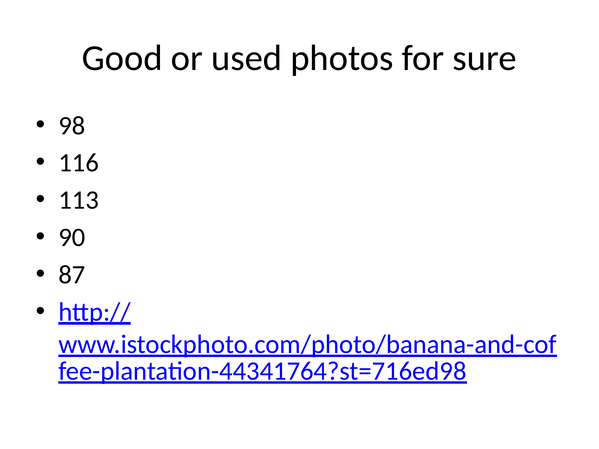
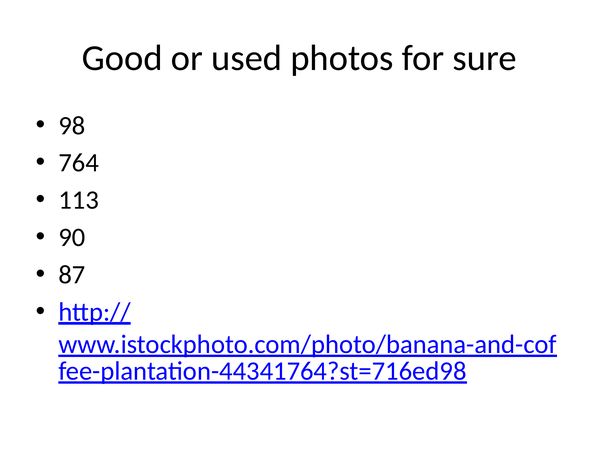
116: 116 -> 764
